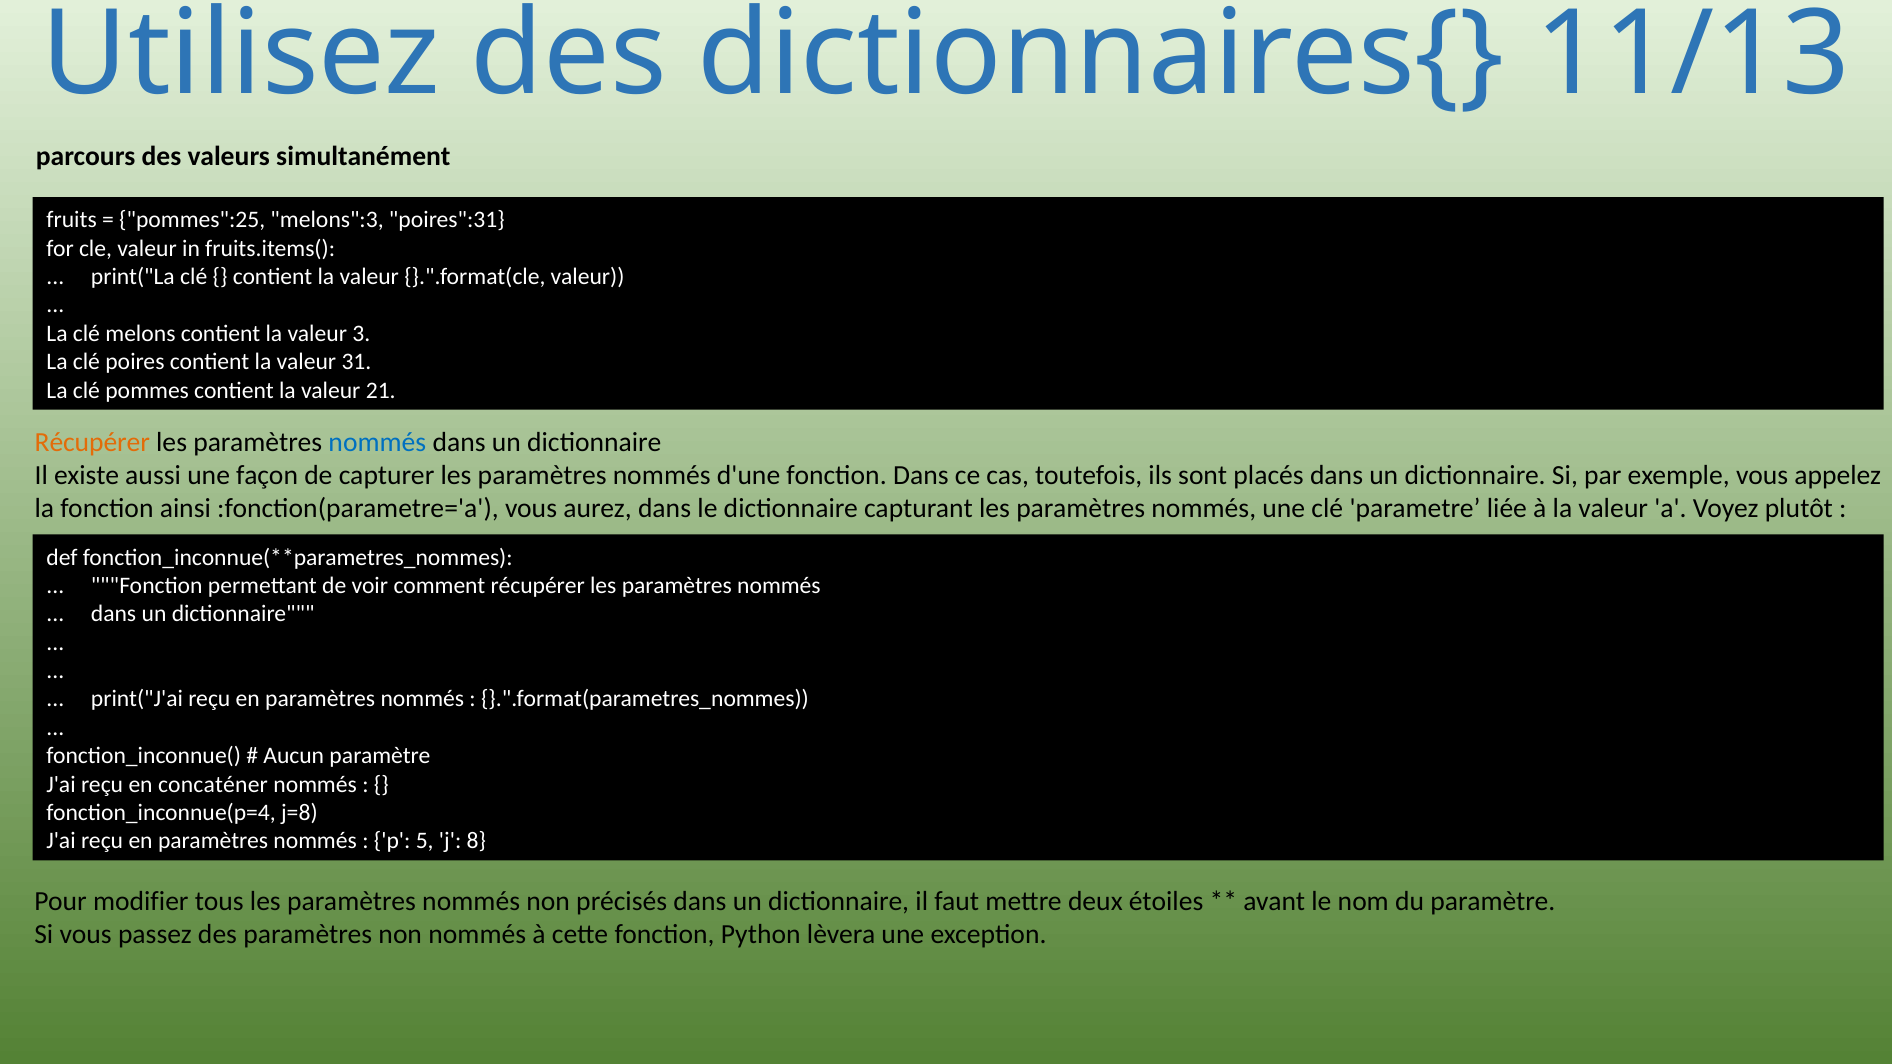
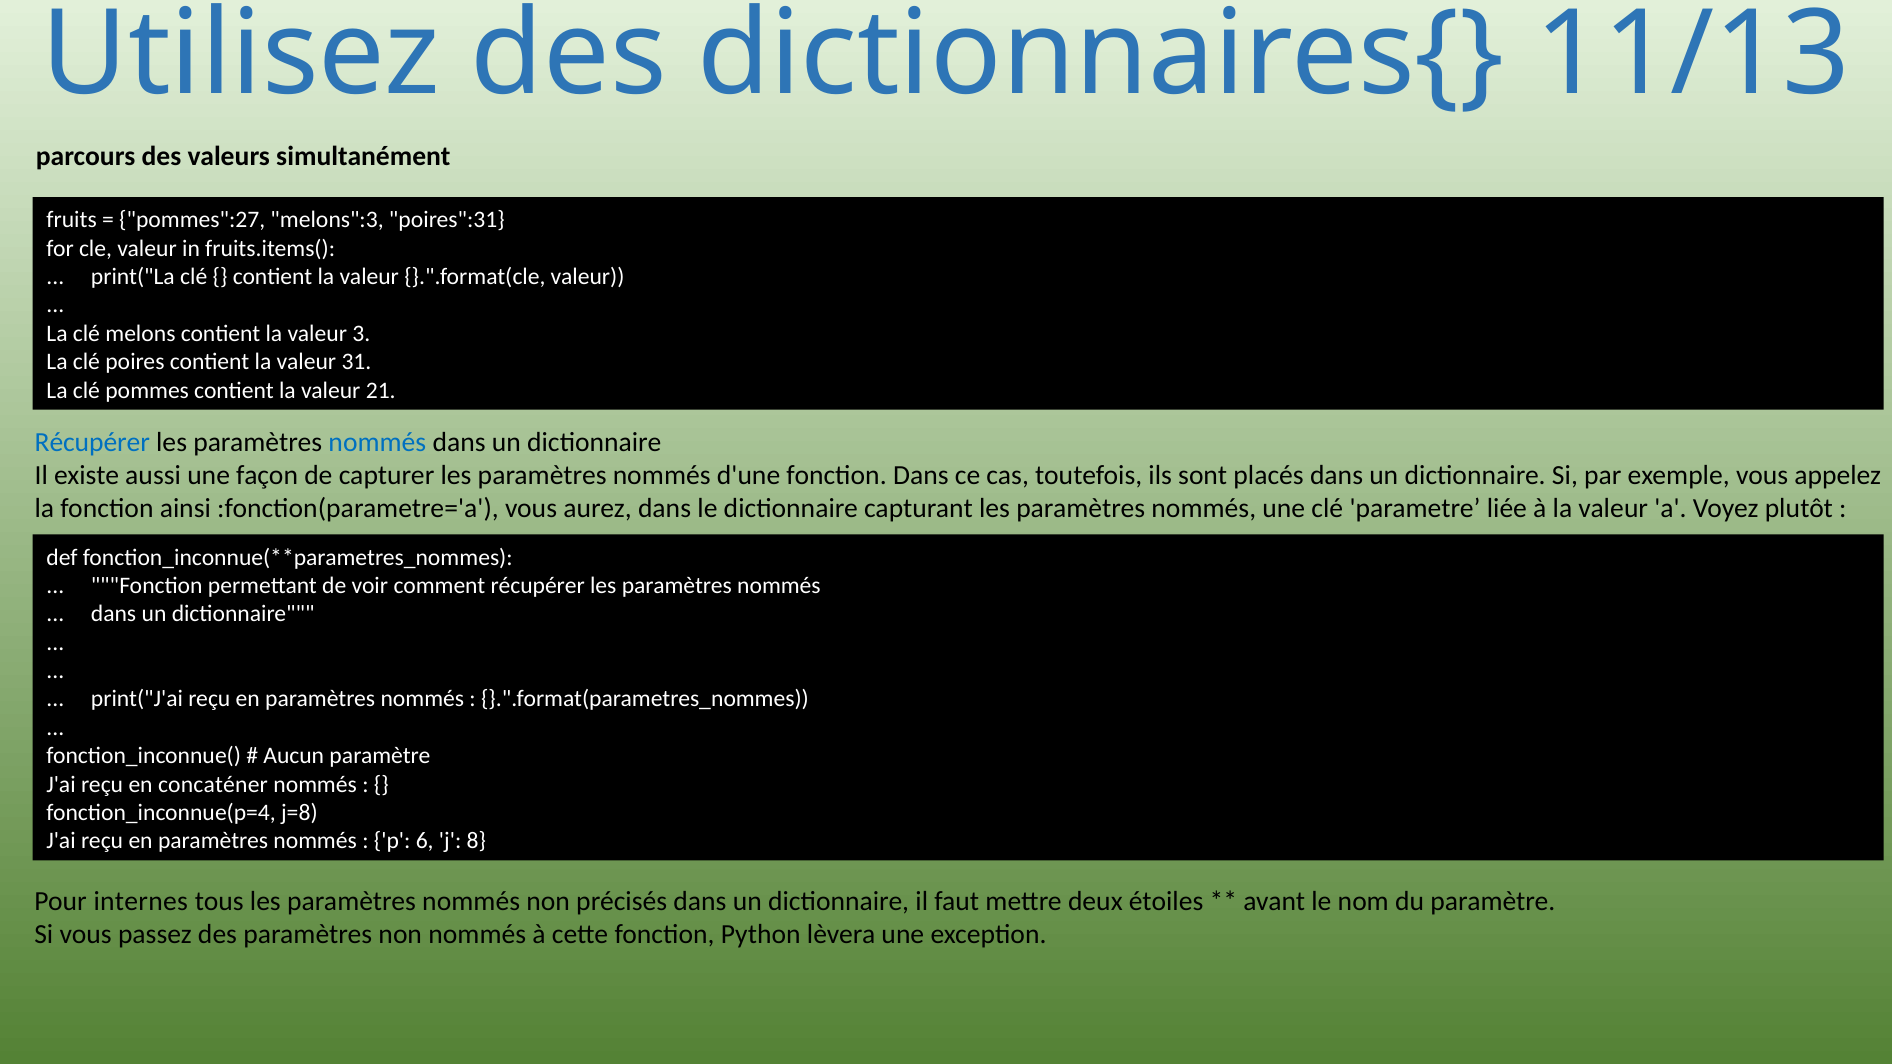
pommes":25: pommes":25 -> pommes":27
Récupérer at (92, 442) colour: orange -> blue
5: 5 -> 6
modifier: modifier -> internes
